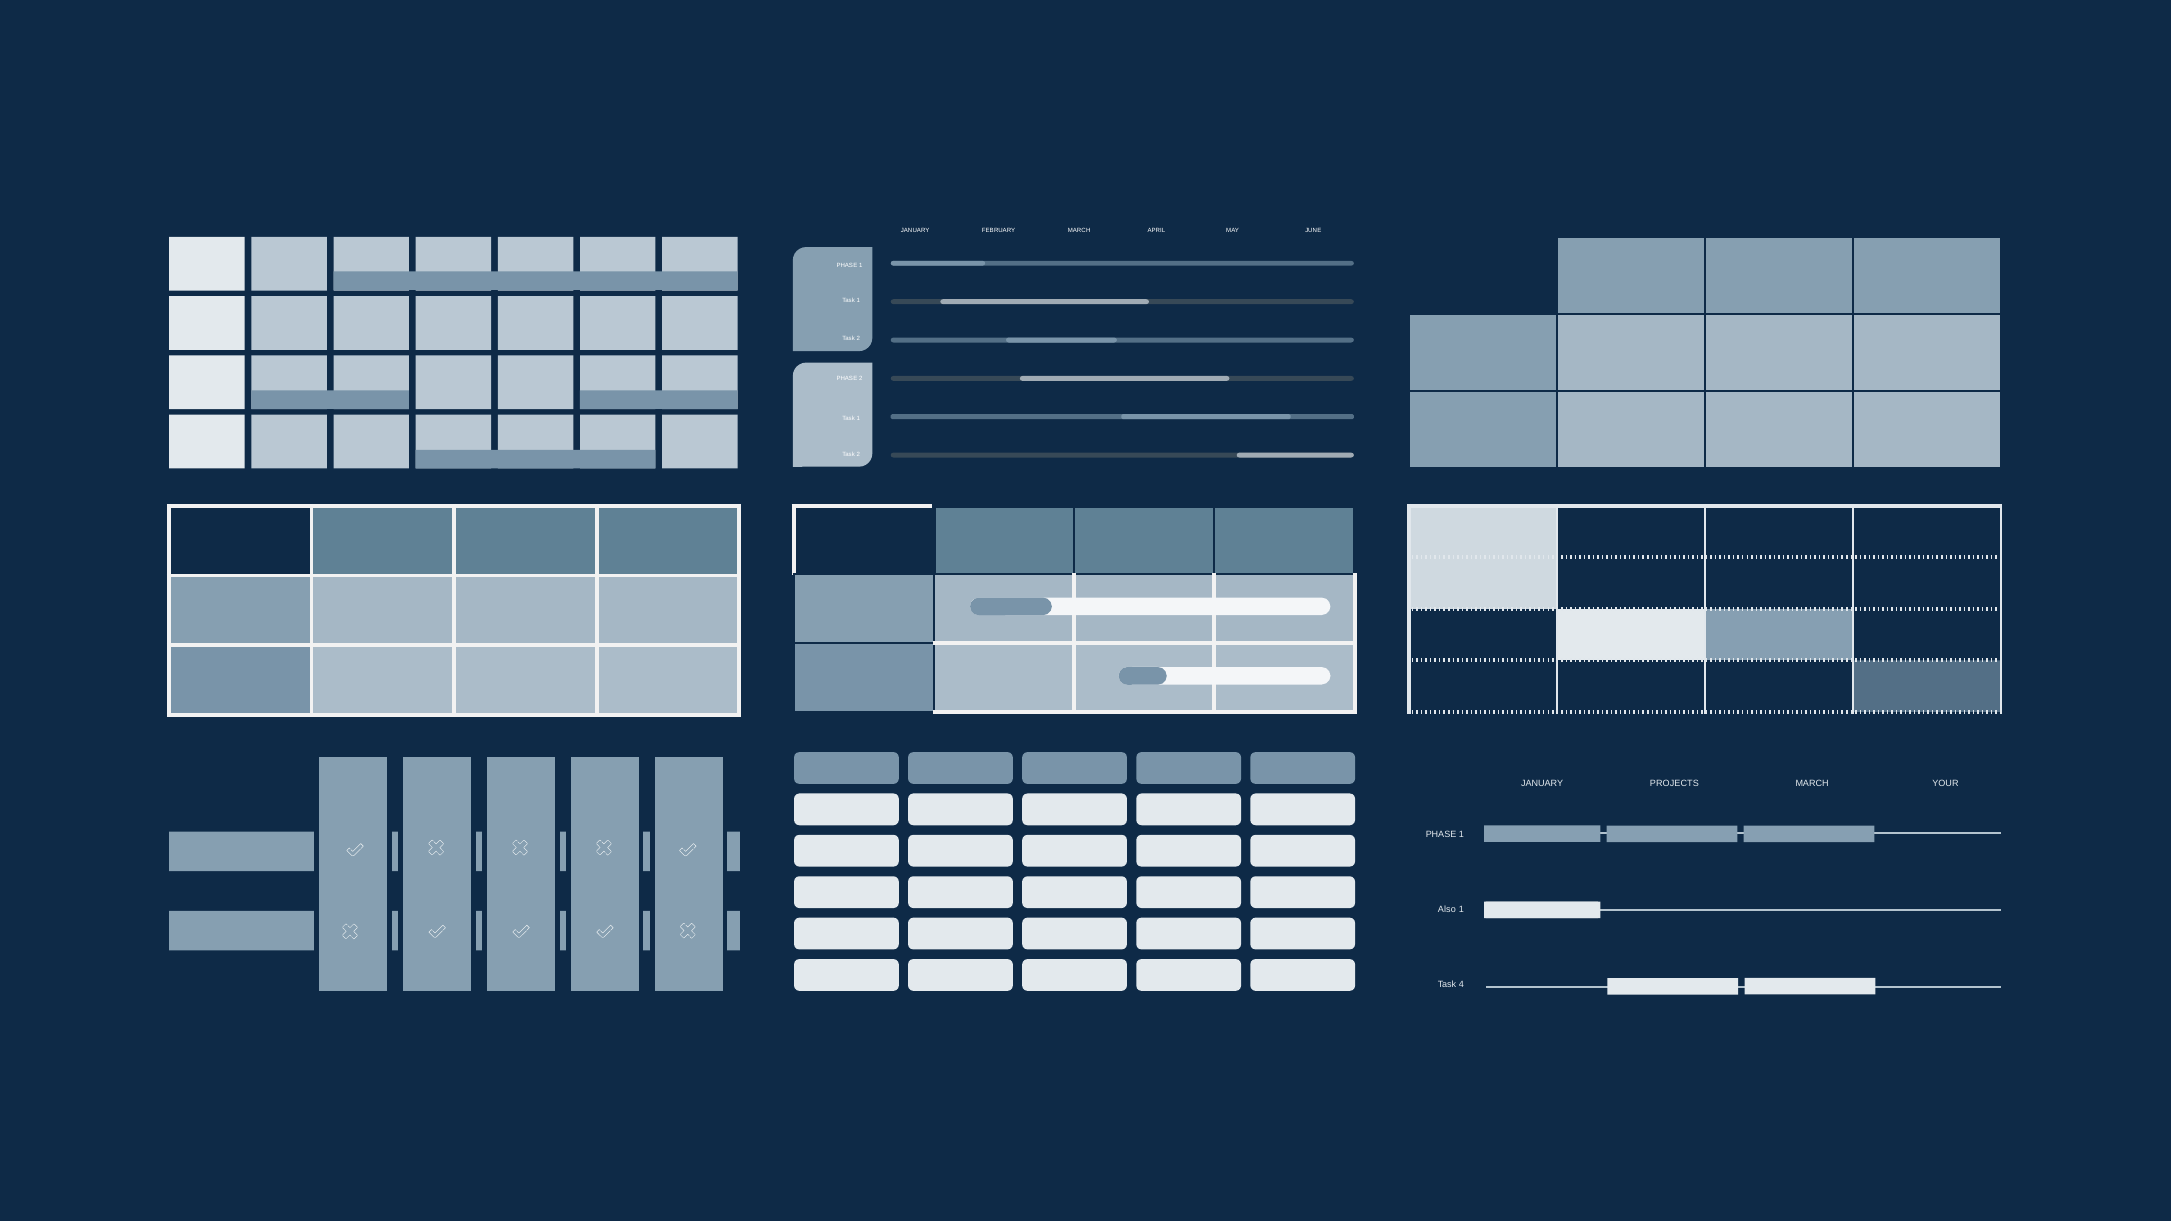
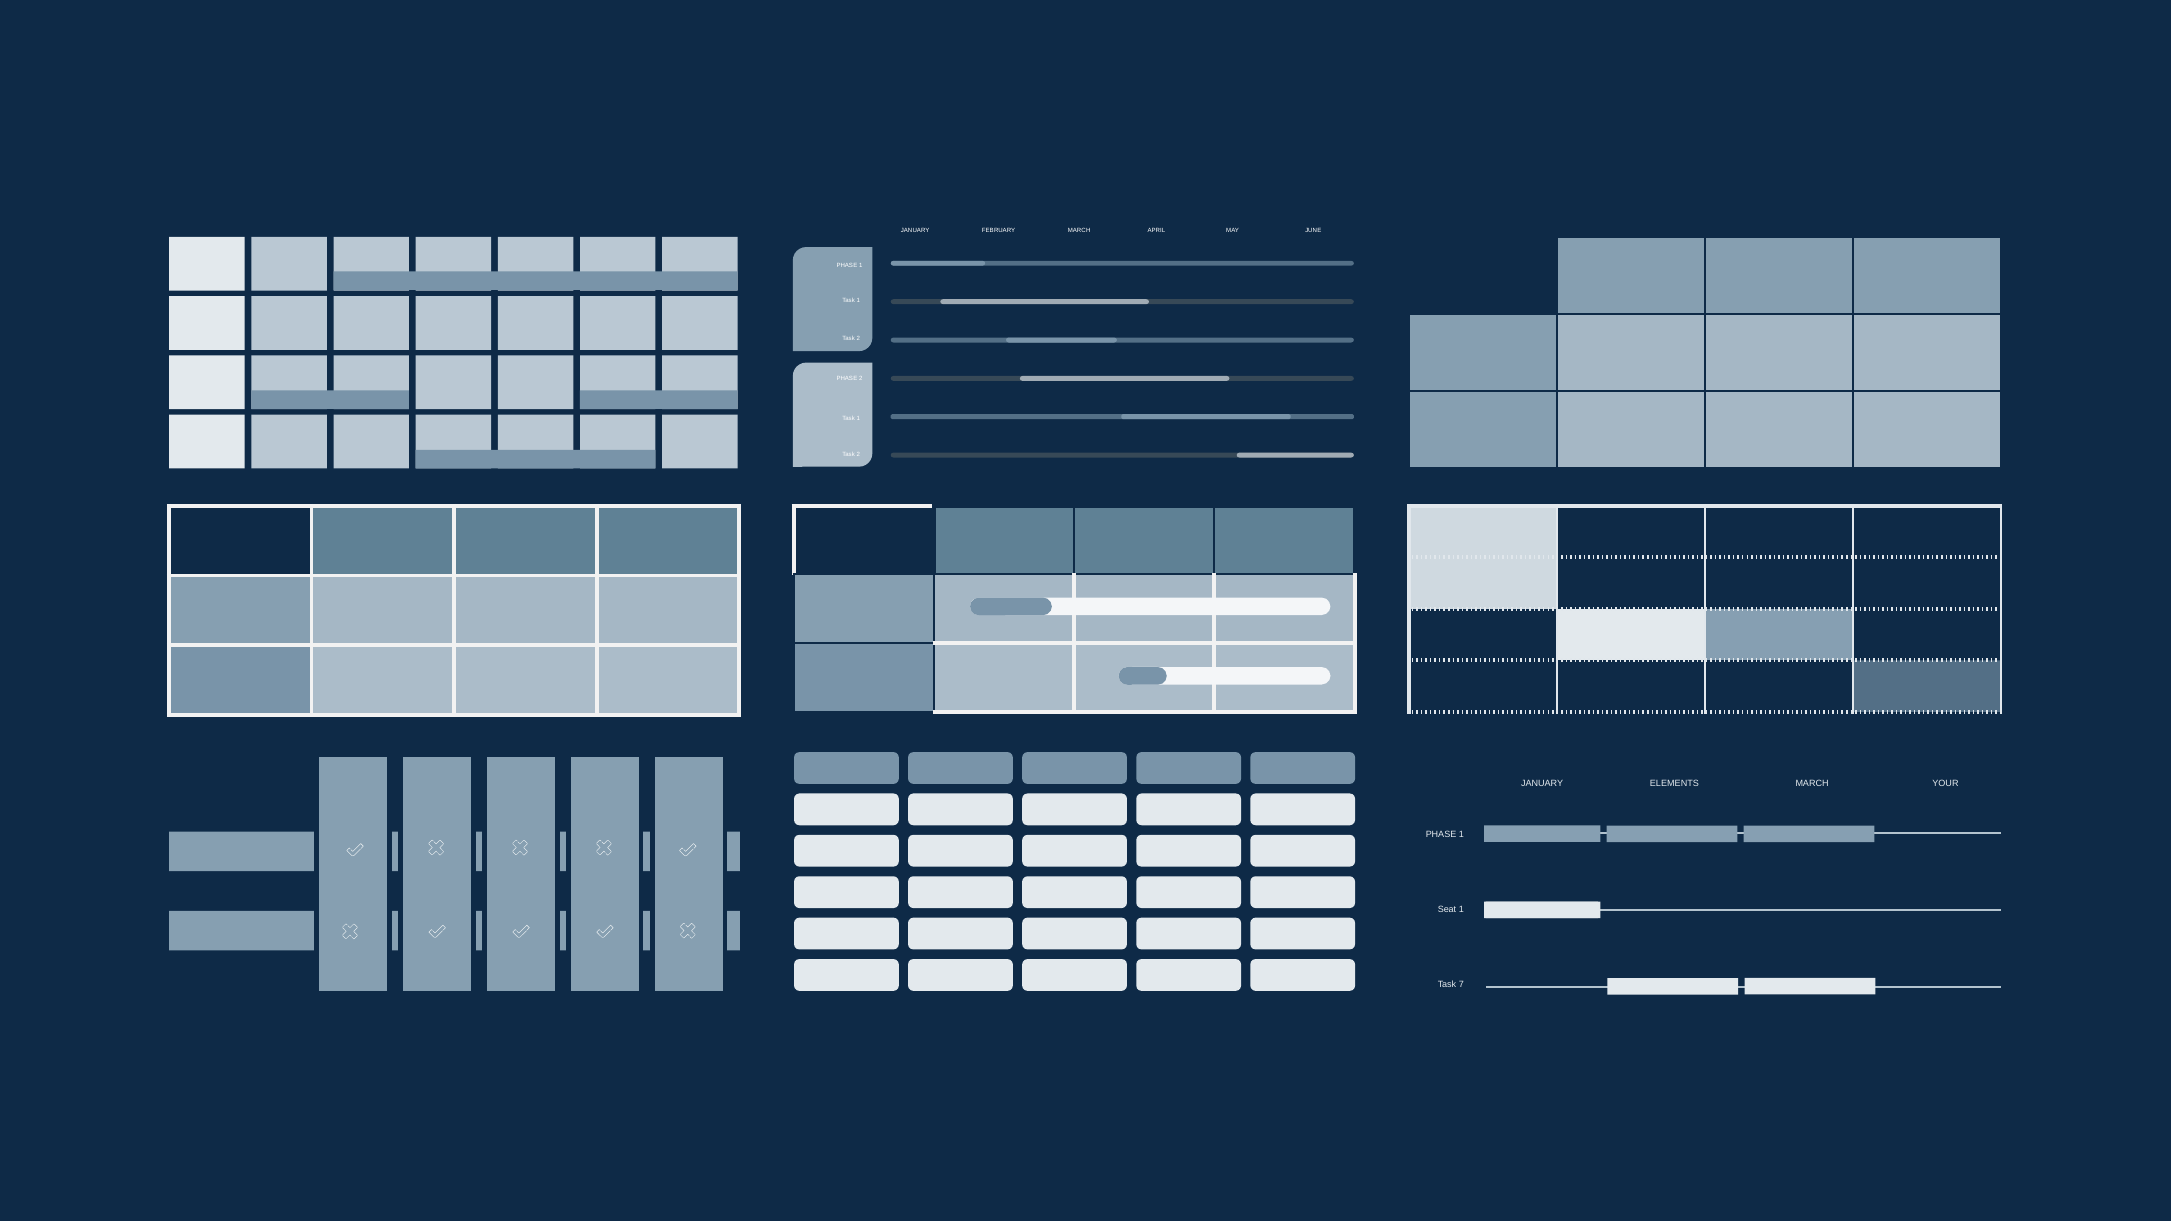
PROJECTS: PROJECTS -> ELEMENTS
Also: Also -> Seat
4: 4 -> 7
